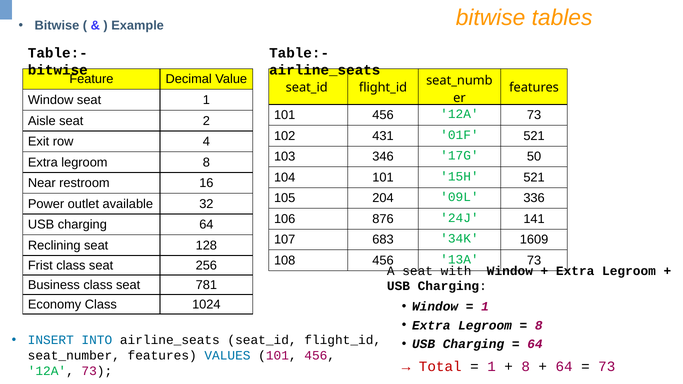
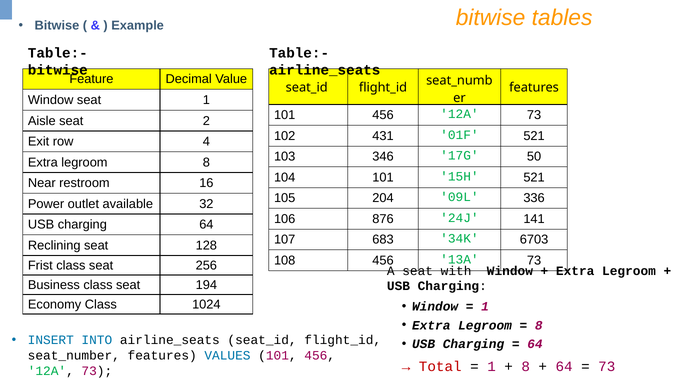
1609: 1609 -> 6703
781: 781 -> 194
